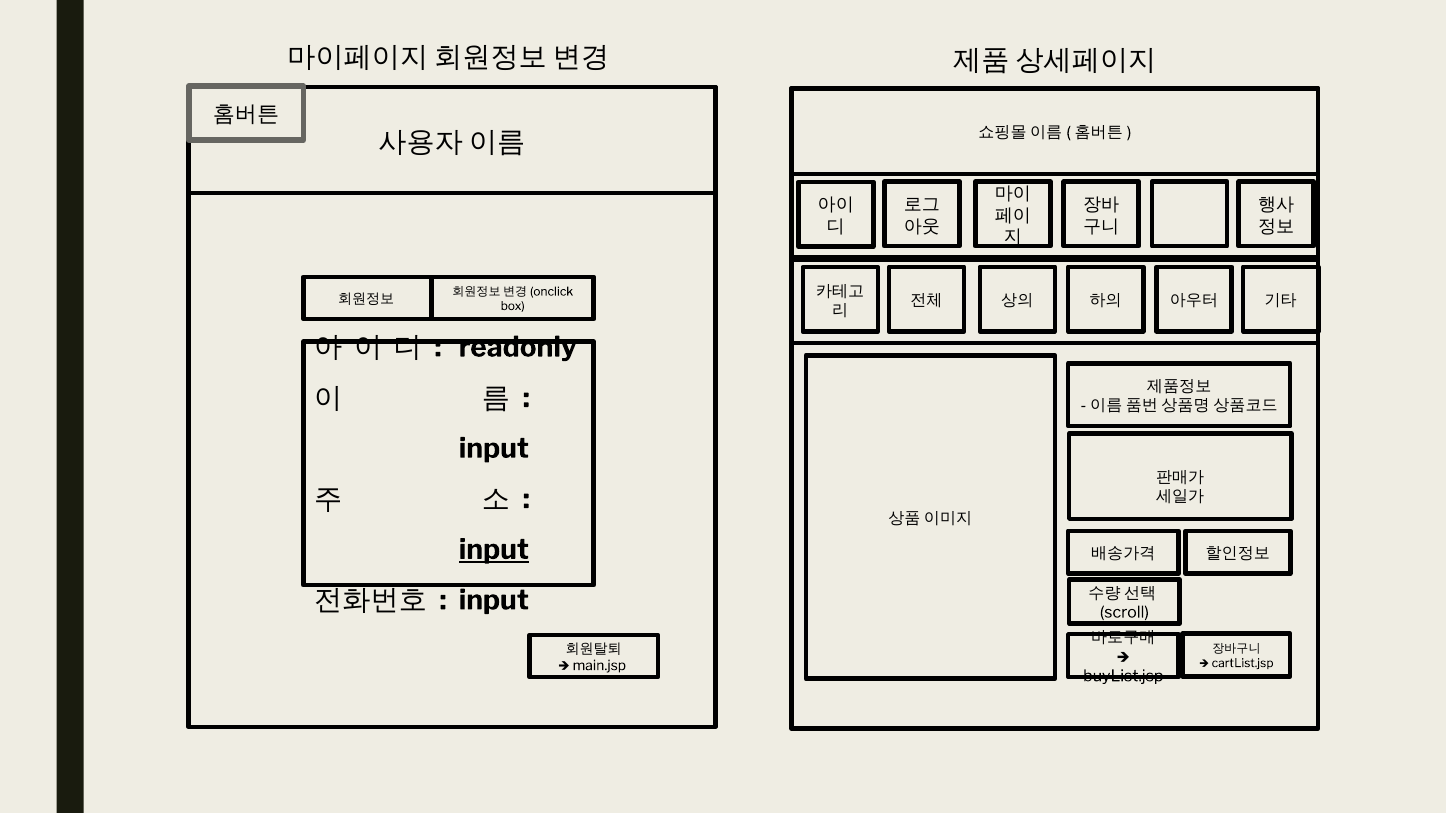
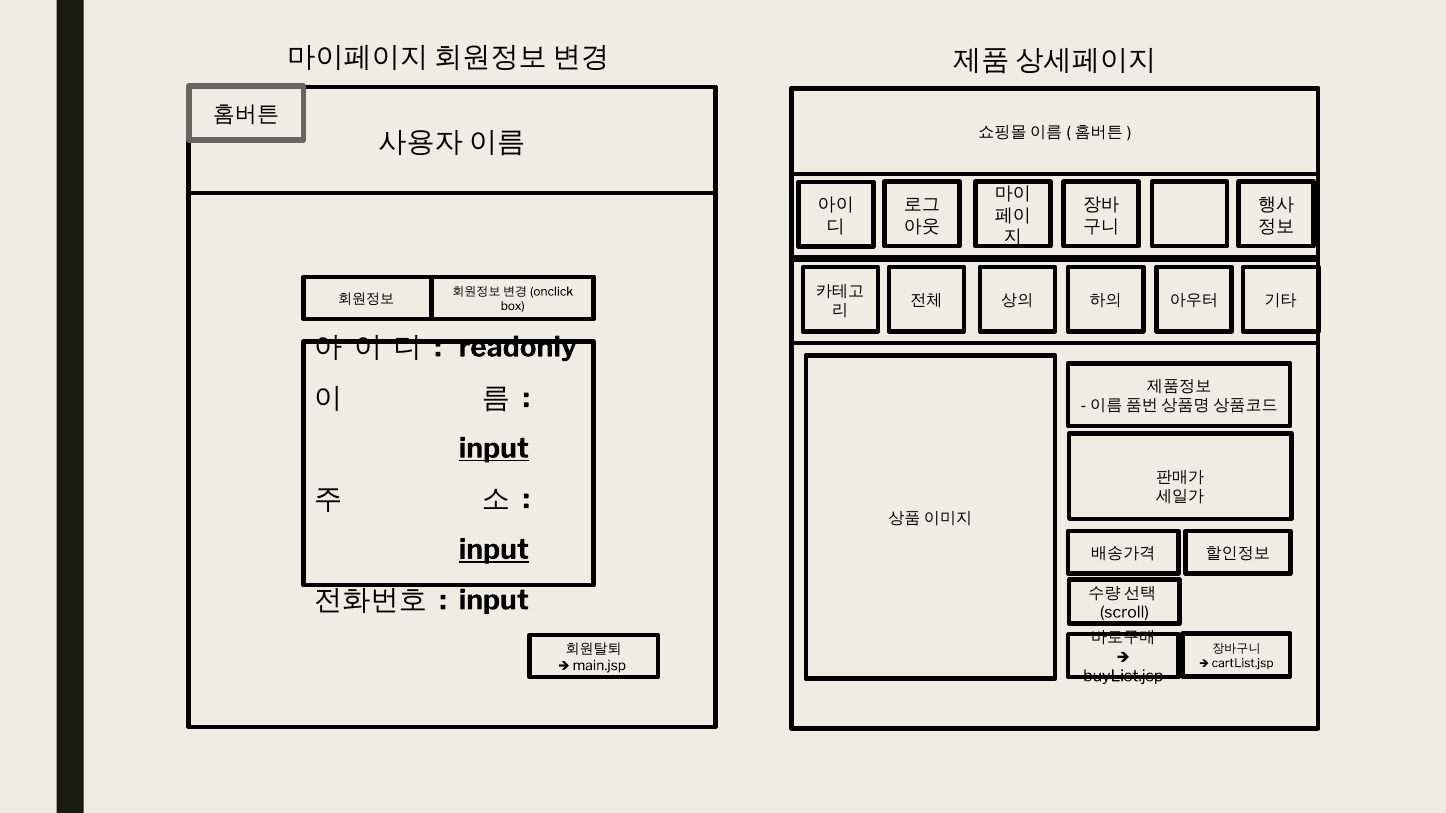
input at (494, 449) underline: none -> present
